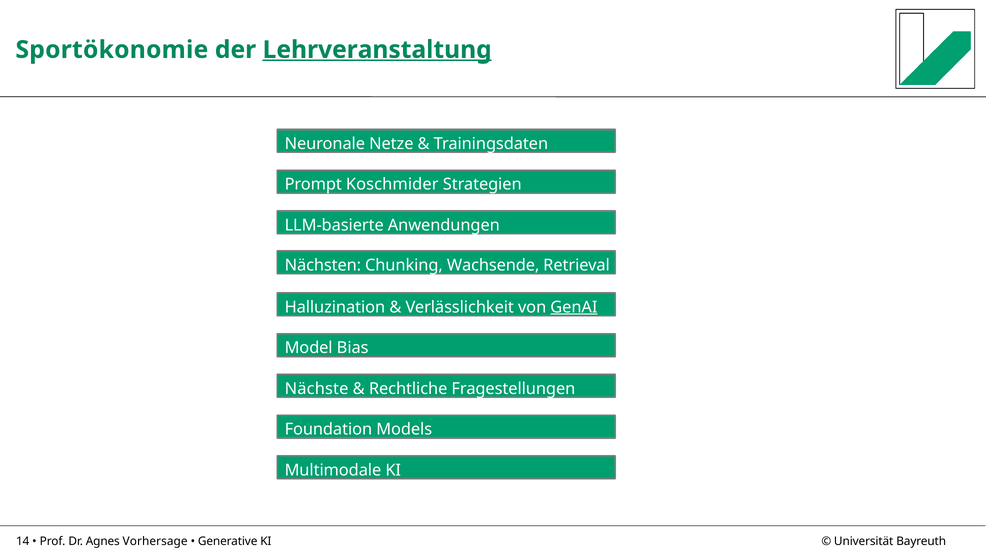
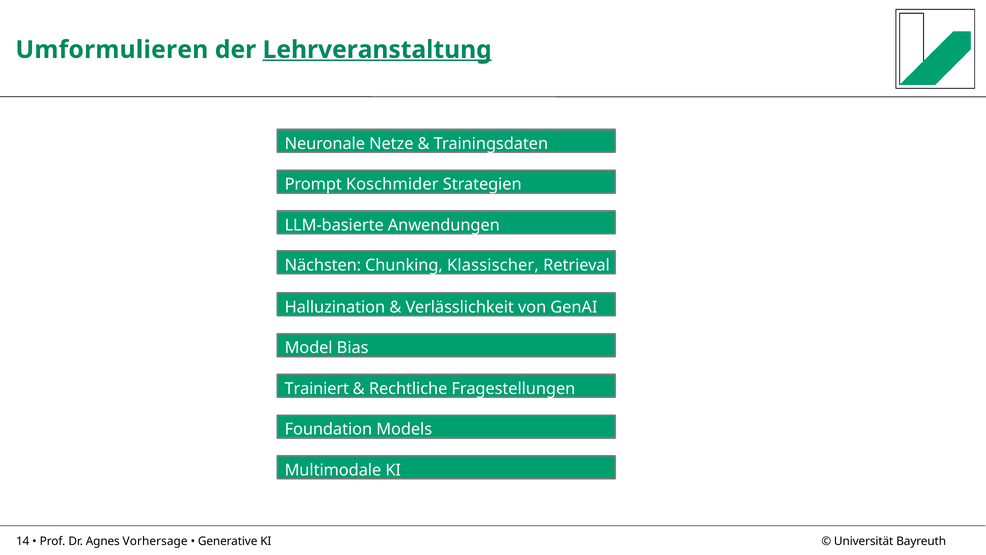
Sportökonomie: Sportökonomie -> Umformulieren
Wachsende: Wachsende -> Klassischer
GenAI underline: present -> none
Nächste: Nächste -> Trainiert
